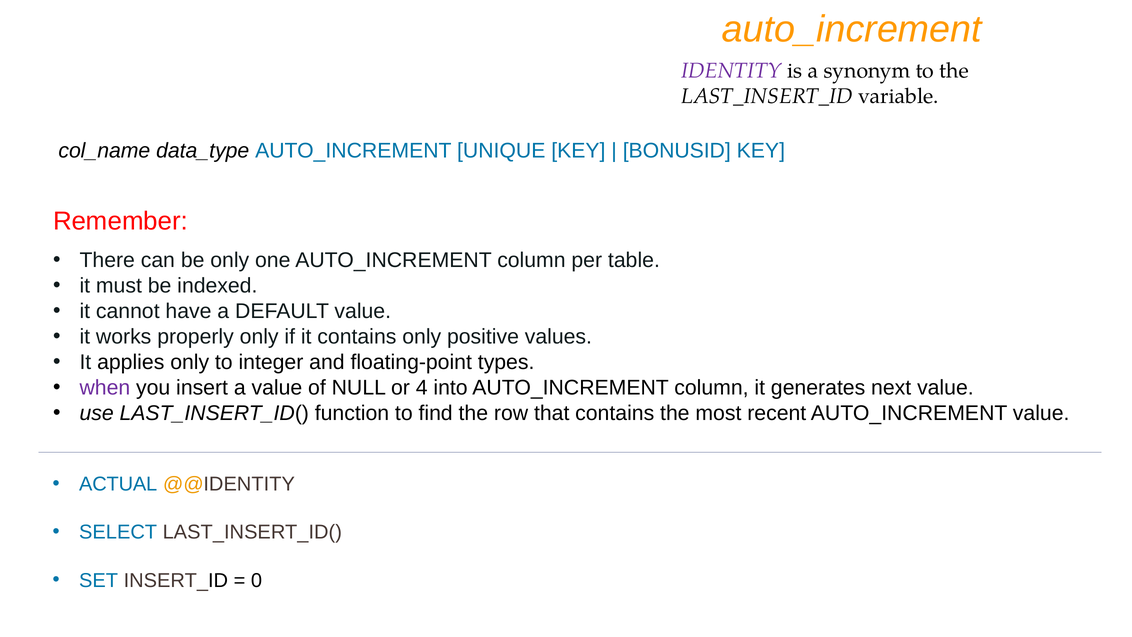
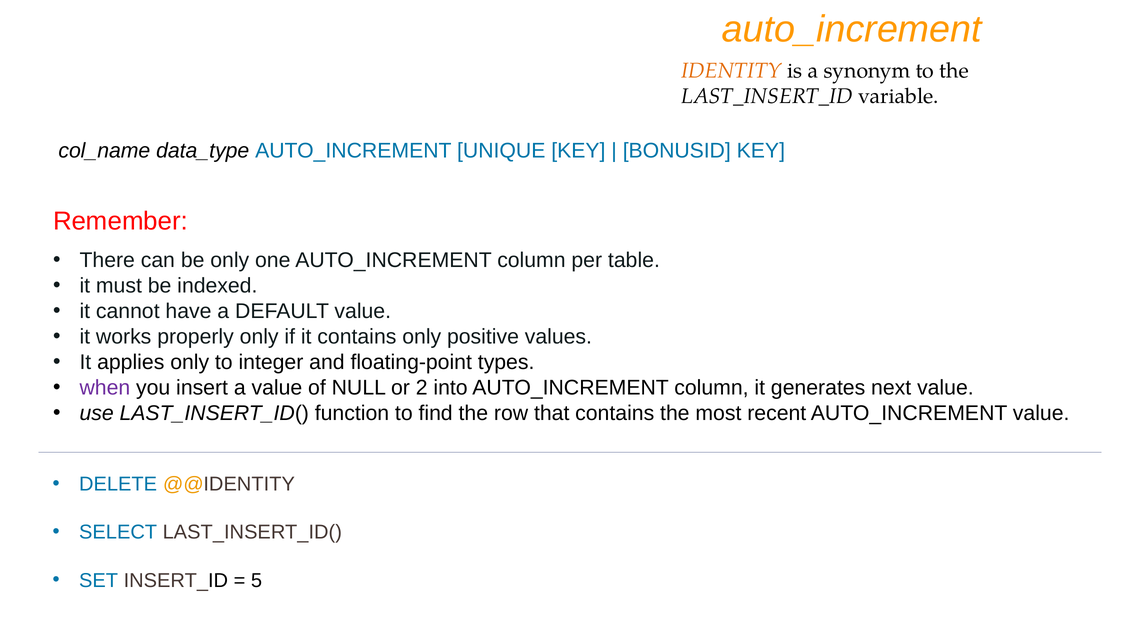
IDENTITY colour: purple -> orange
4: 4 -> 2
ACTUAL: ACTUAL -> DELETE
0: 0 -> 5
